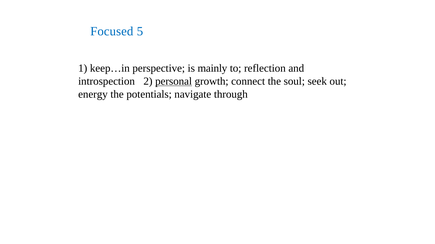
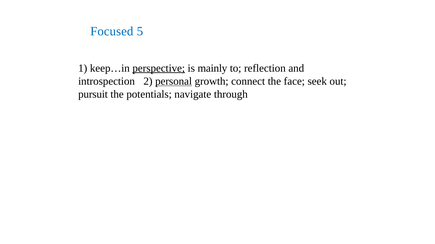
perspective underline: none -> present
soul: soul -> face
energy: energy -> pursuit
